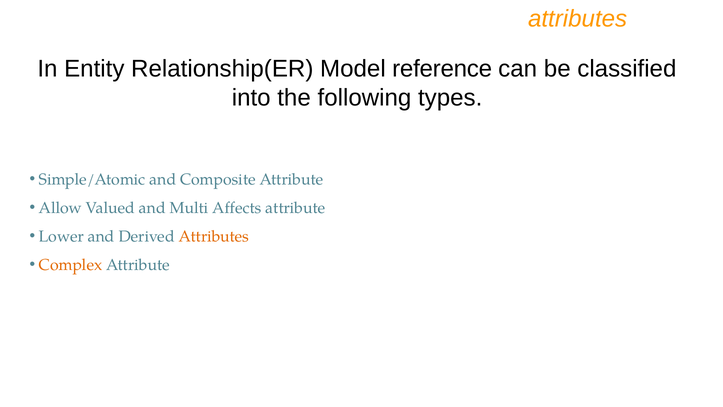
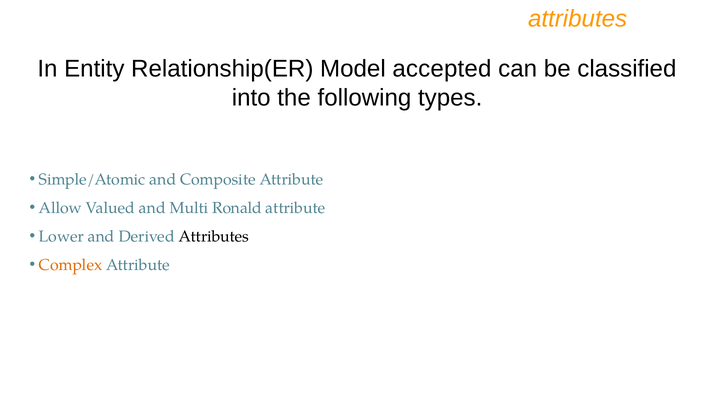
reference: reference -> accepted
Affects: Affects -> Ronald
Attributes at (214, 236) colour: orange -> black
